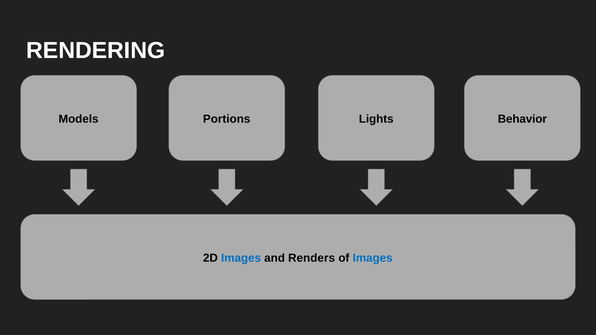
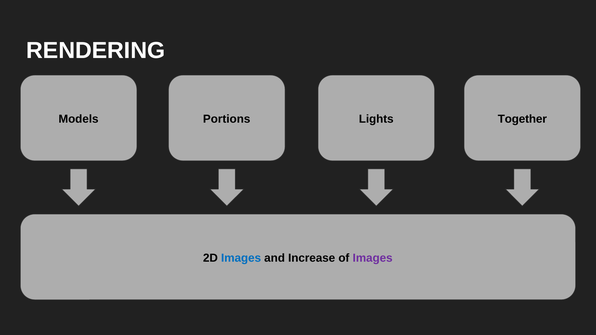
Behavior: Behavior -> Together
Renders: Renders -> Increase
Images at (373, 258) colour: blue -> purple
